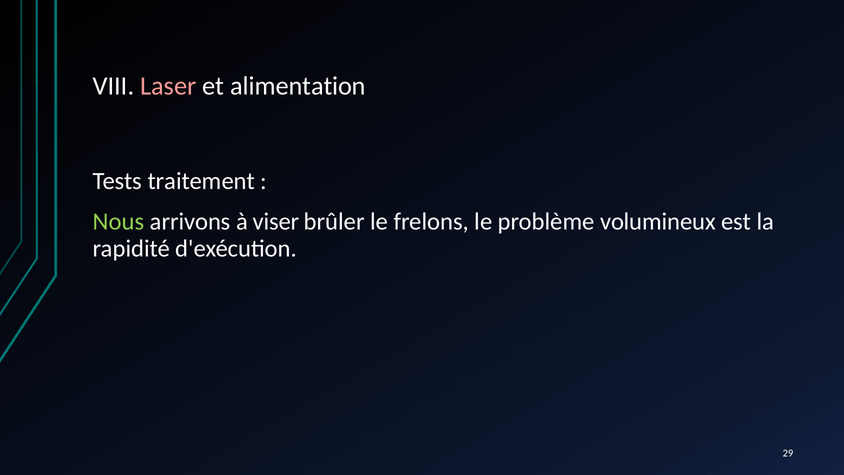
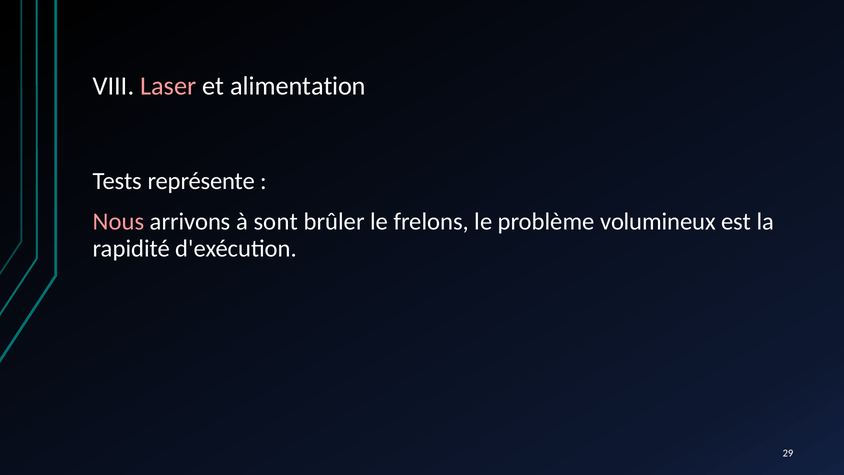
traitement: traitement -> représente
Nous colour: light green -> pink
viser: viser -> sont
